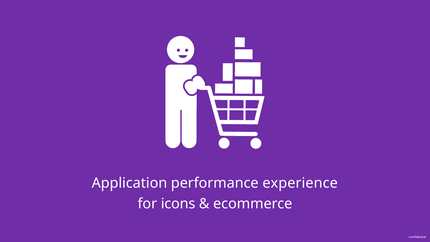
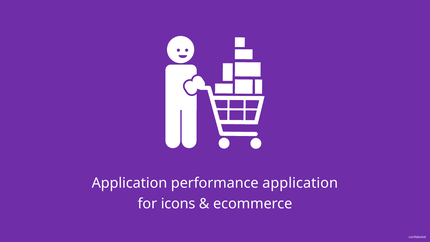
performance experience: experience -> application
